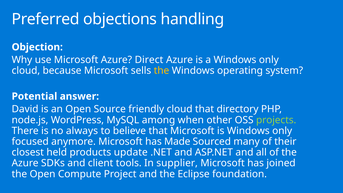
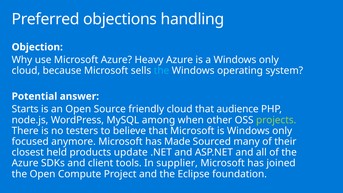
Direct: Direct -> Heavy
the at (162, 71) colour: yellow -> light blue
David: David -> Starts
directory: directory -> audience
always: always -> testers
